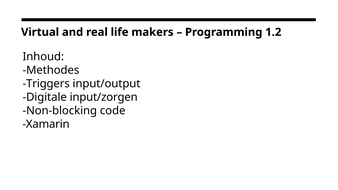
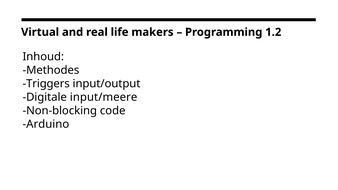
input/zorgen: input/zorgen -> input/meere
Xamarin: Xamarin -> Arduino
